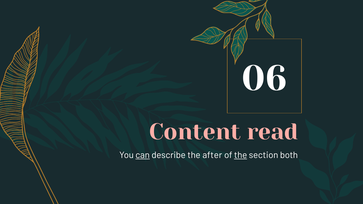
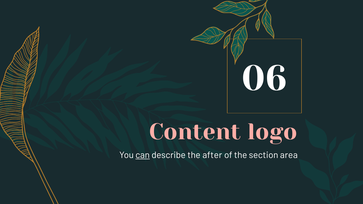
read: read -> logo
the at (241, 155) underline: present -> none
both: both -> area
